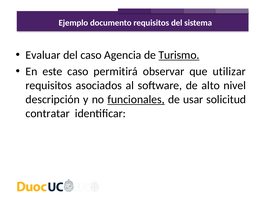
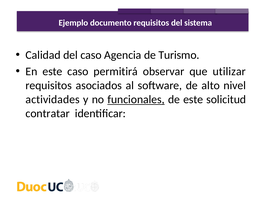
Evaluar: Evaluar -> Calidad
Turismo underline: present -> none
descripción: descripción -> actividades
de usar: usar -> este
